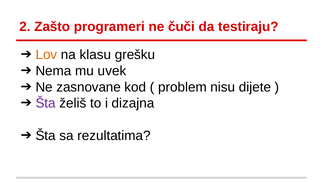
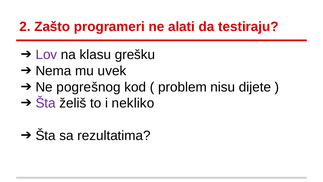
čuči: čuči -> alati
Lov colour: orange -> purple
zasnovane: zasnovane -> pogrešnog
dizajna: dizajna -> nekliko
